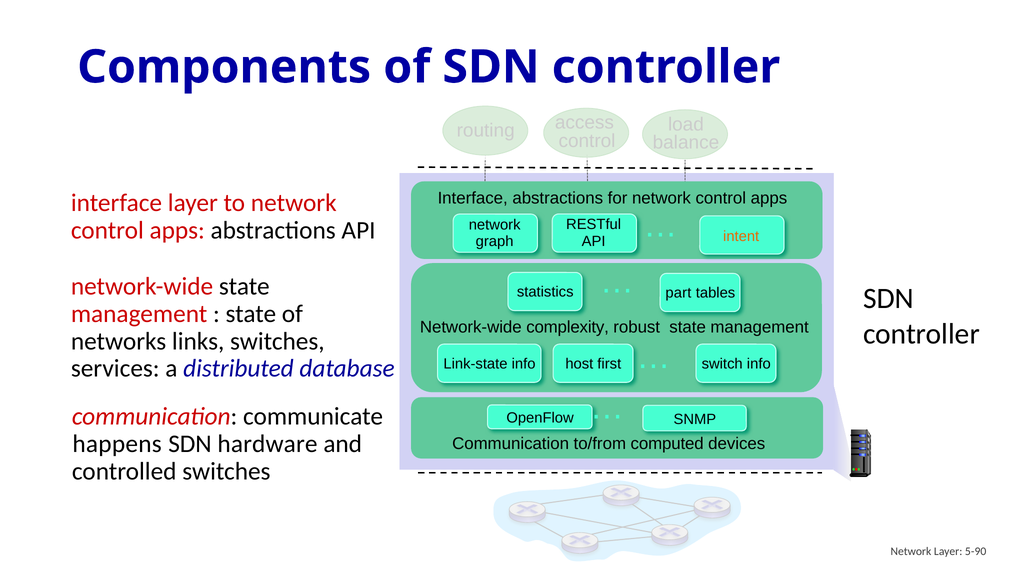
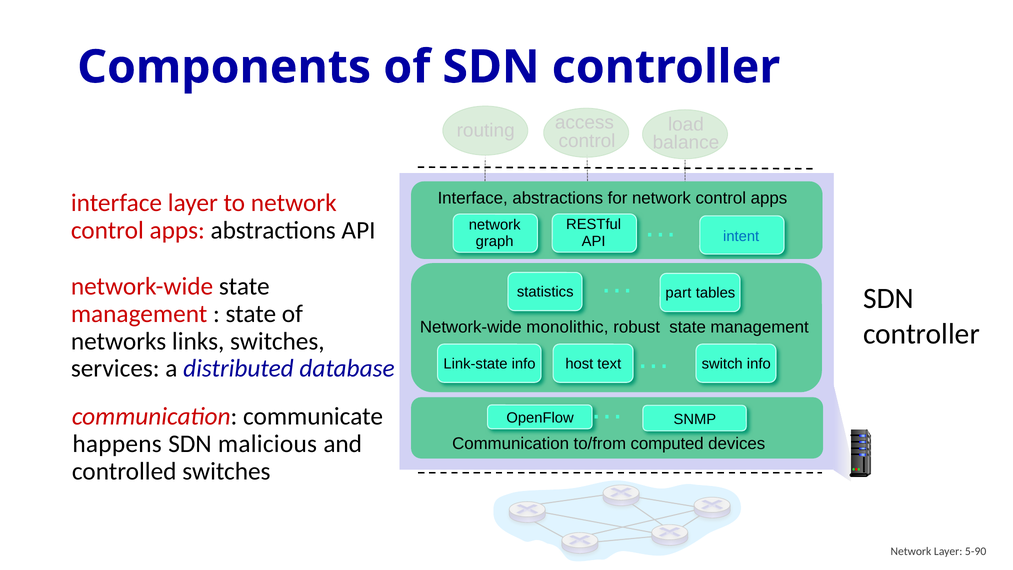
intent colour: orange -> blue
complexity: complexity -> monolithic
first: first -> text
hardware: hardware -> malicious
